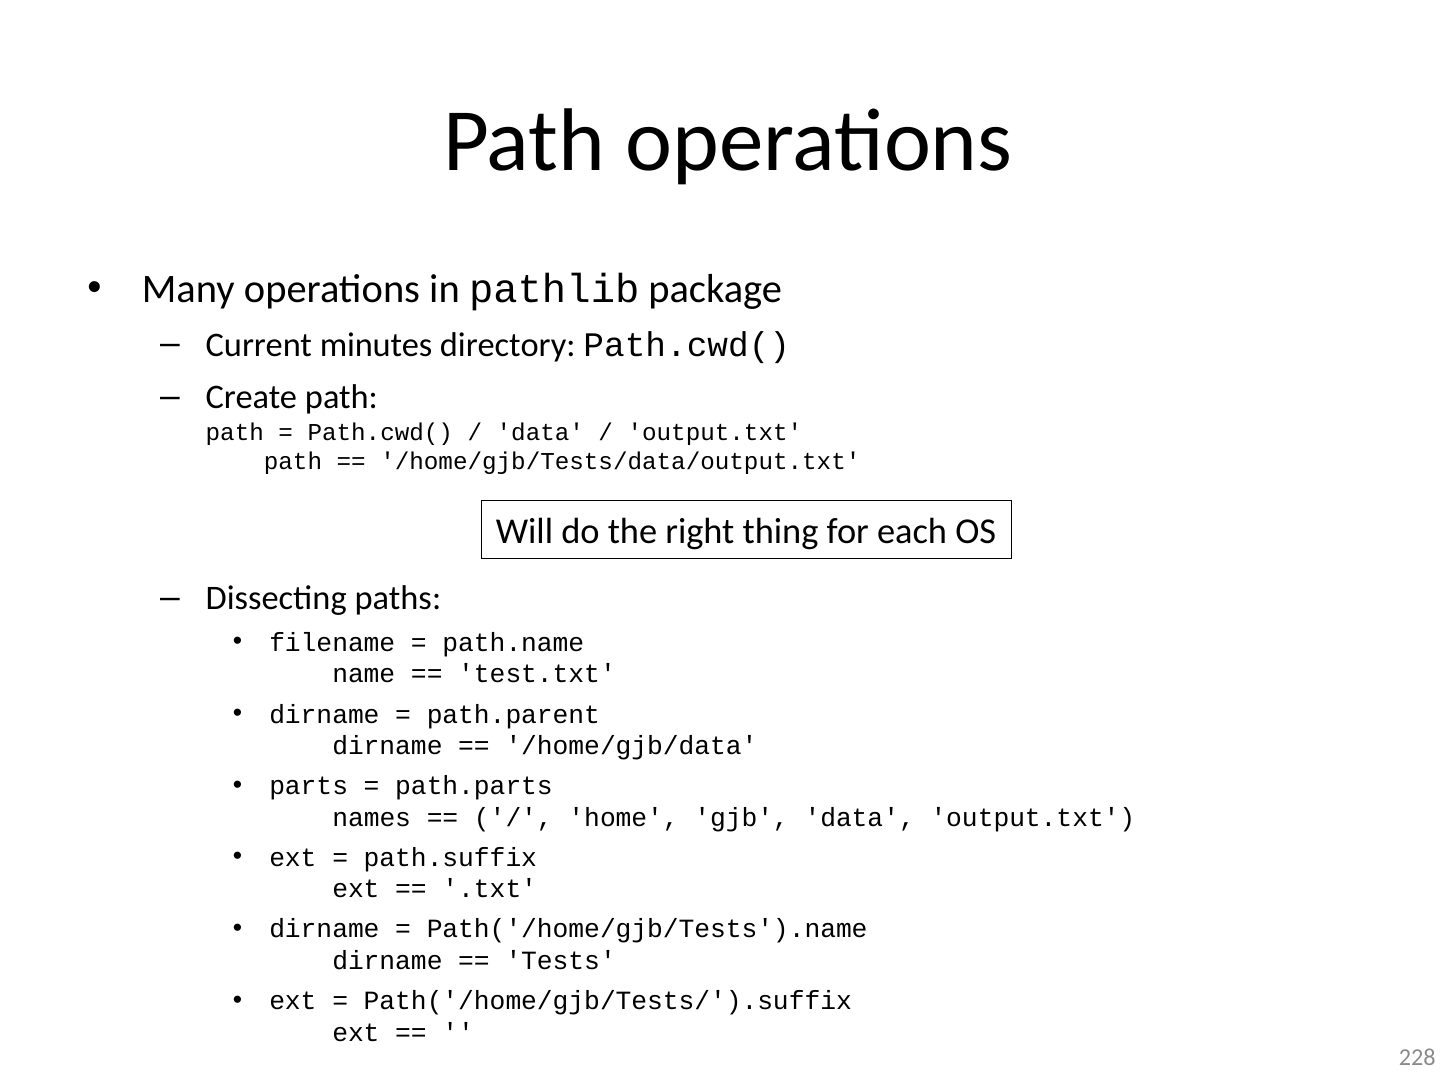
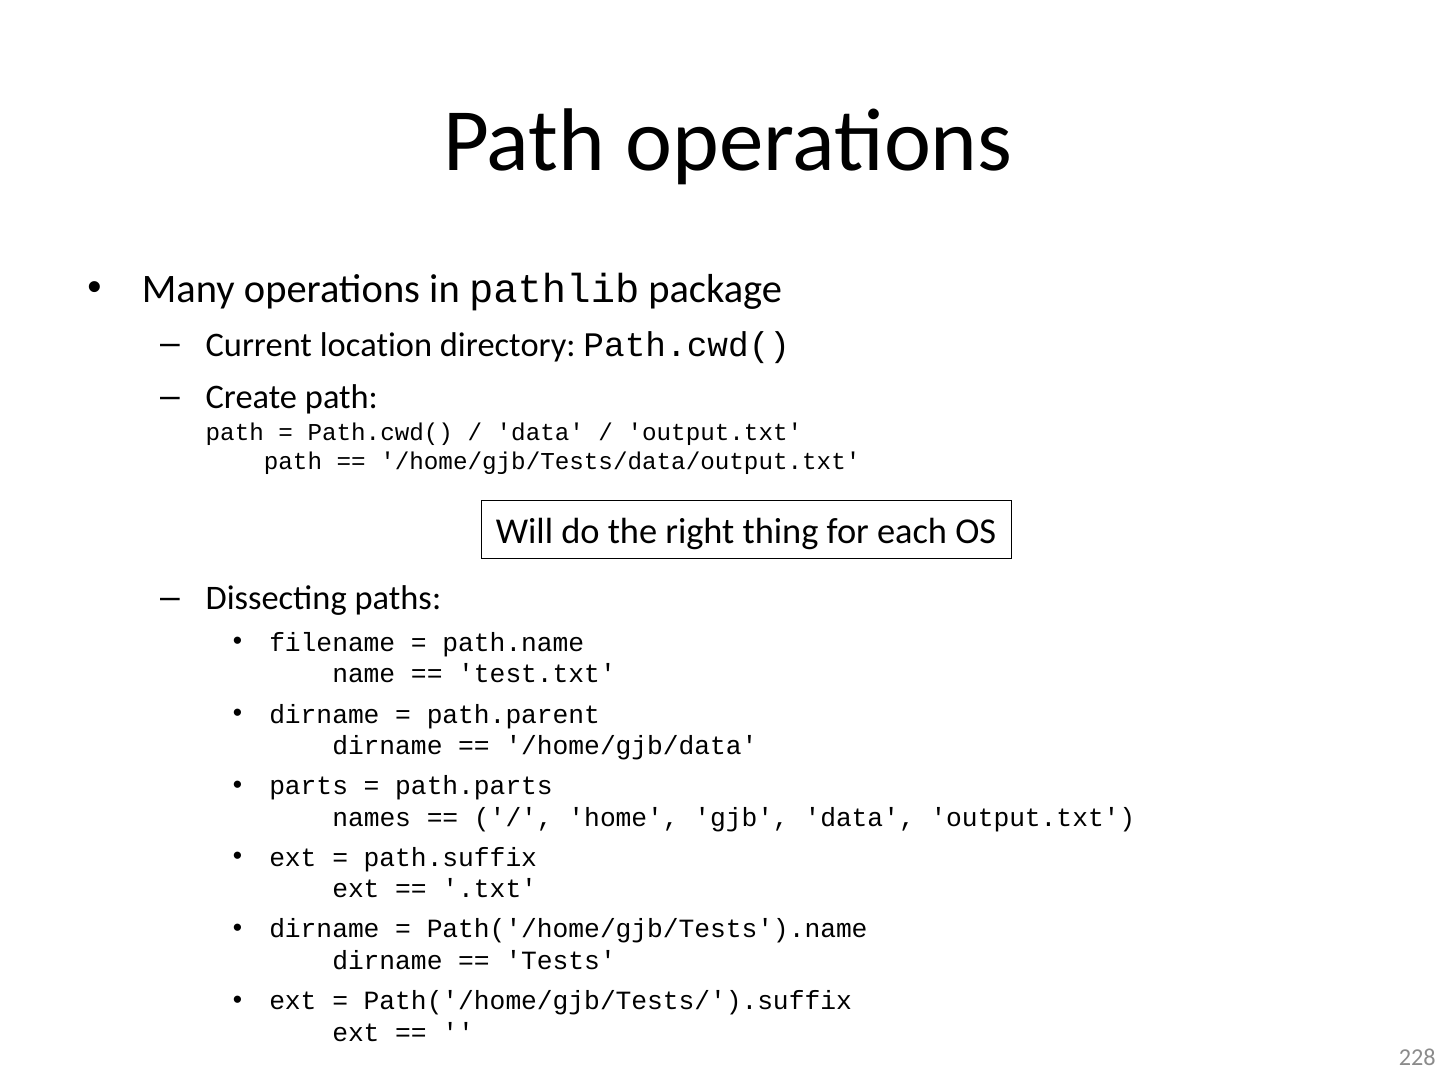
minutes: minutes -> location
